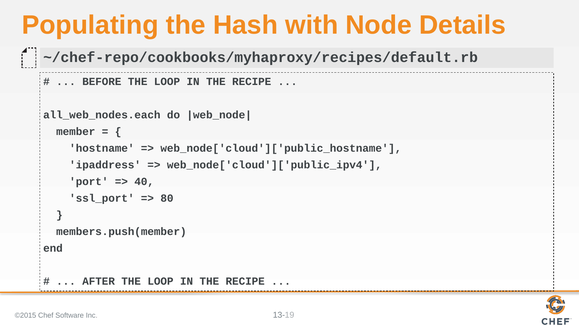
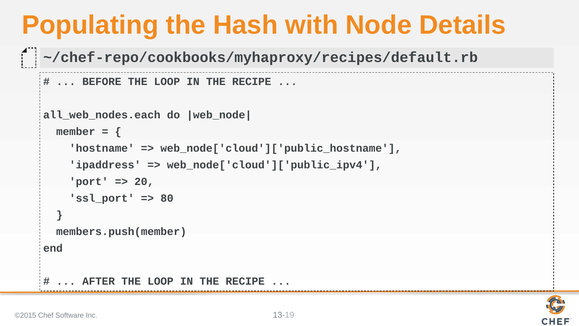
40: 40 -> 20
